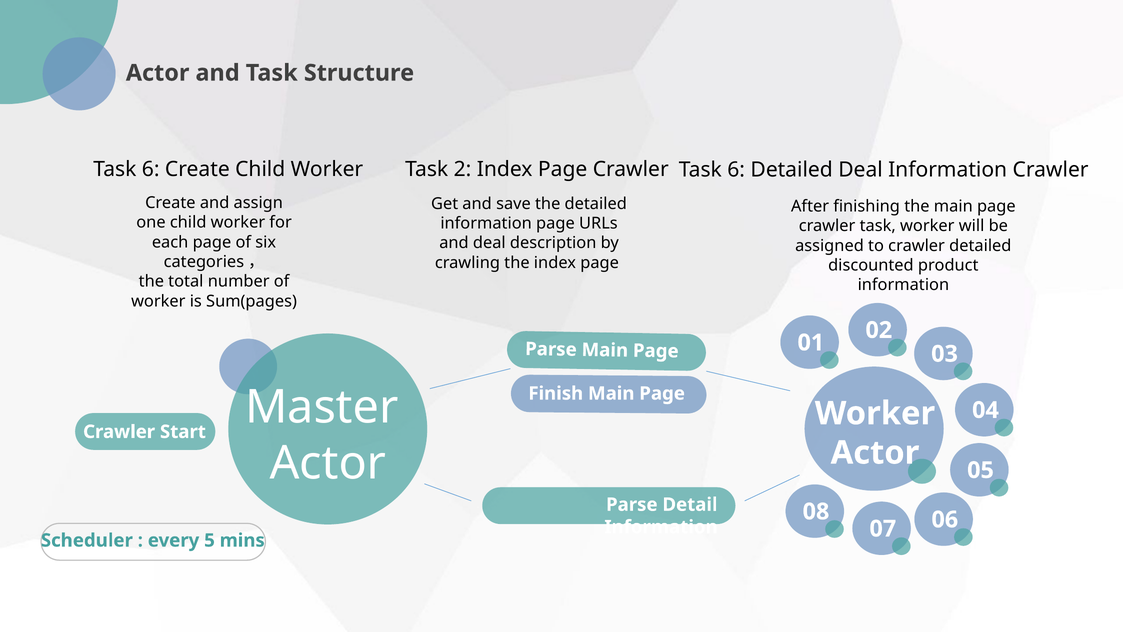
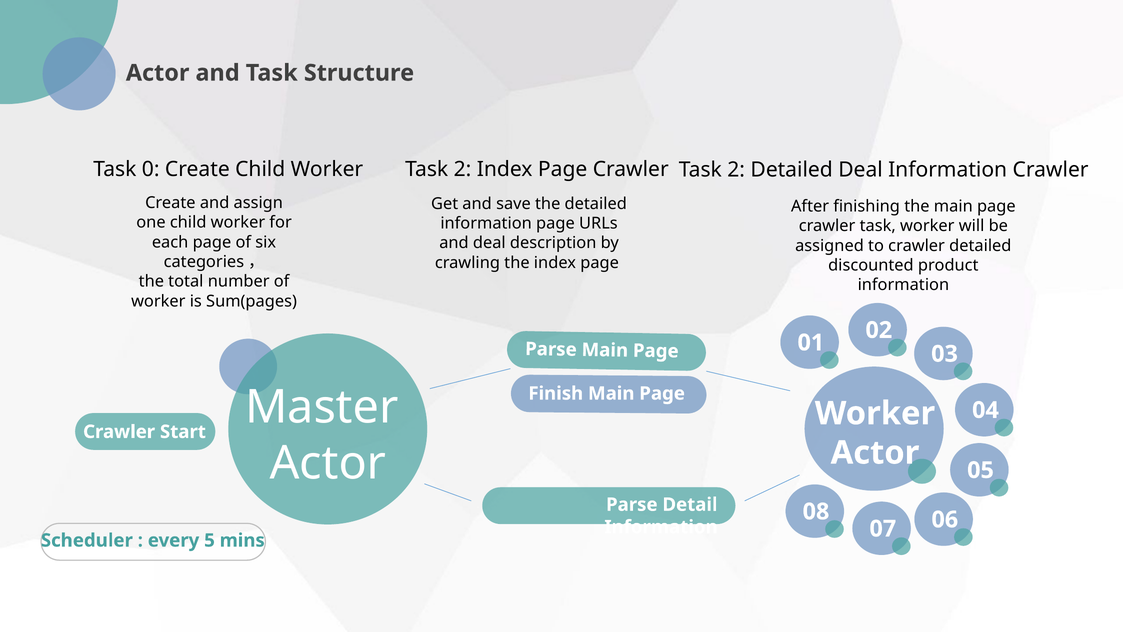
6 at (151, 169): 6 -> 0
6 at (736, 170): 6 -> 2
